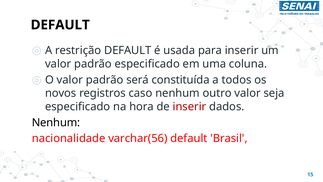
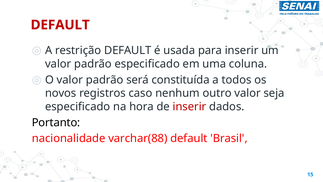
DEFAULT at (60, 25) colour: black -> red
Nenhum at (56, 122): Nenhum -> Portanto
varchar(56: varchar(56 -> varchar(88
